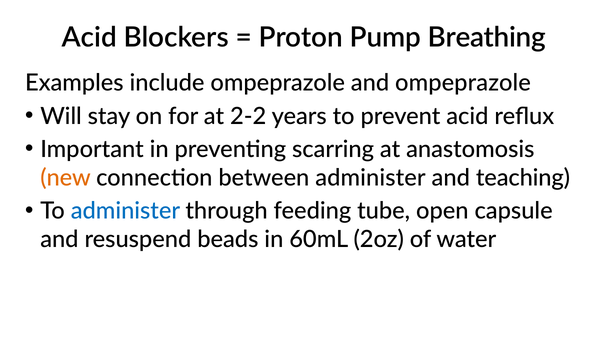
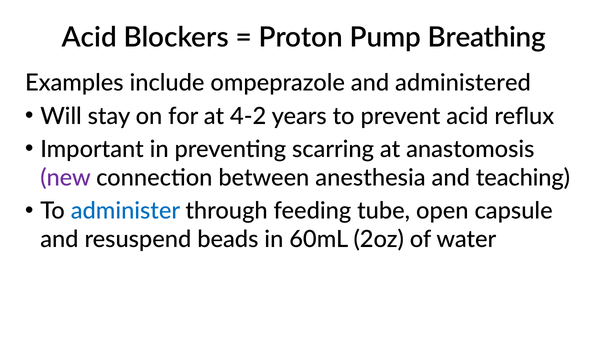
and ompeprazole: ompeprazole -> administered
2-2: 2-2 -> 4-2
new colour: orange -> purple
between administer: administer -> anesthesia
